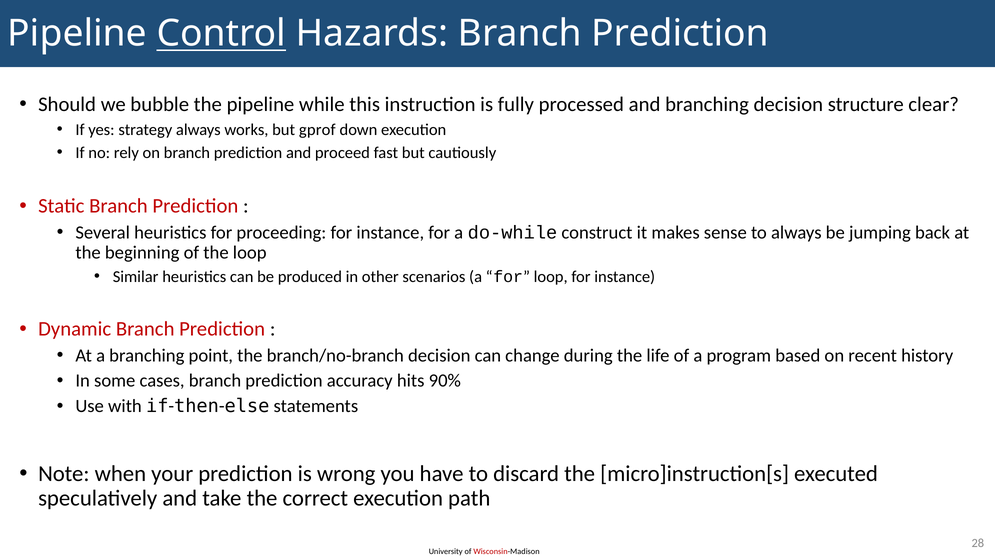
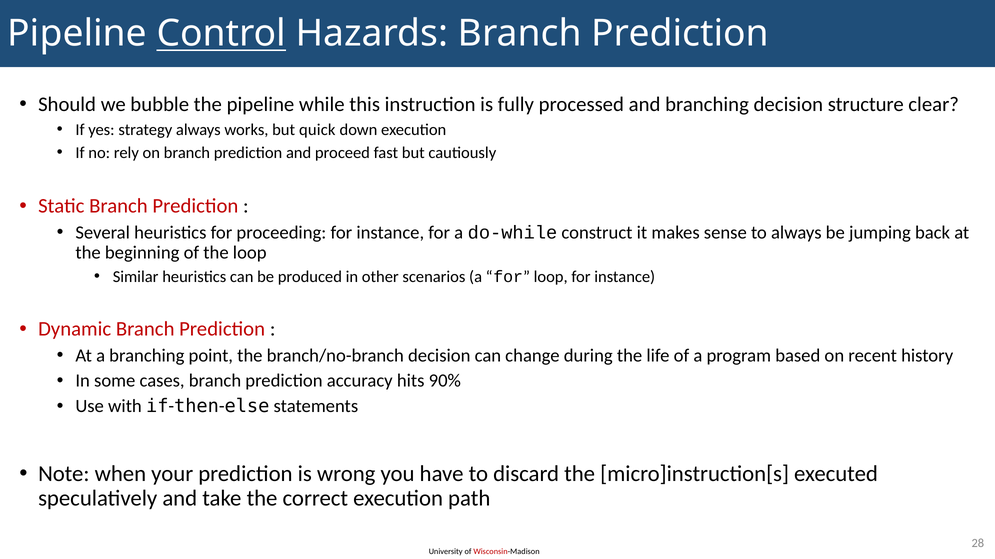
gprof: gprof -> quick
